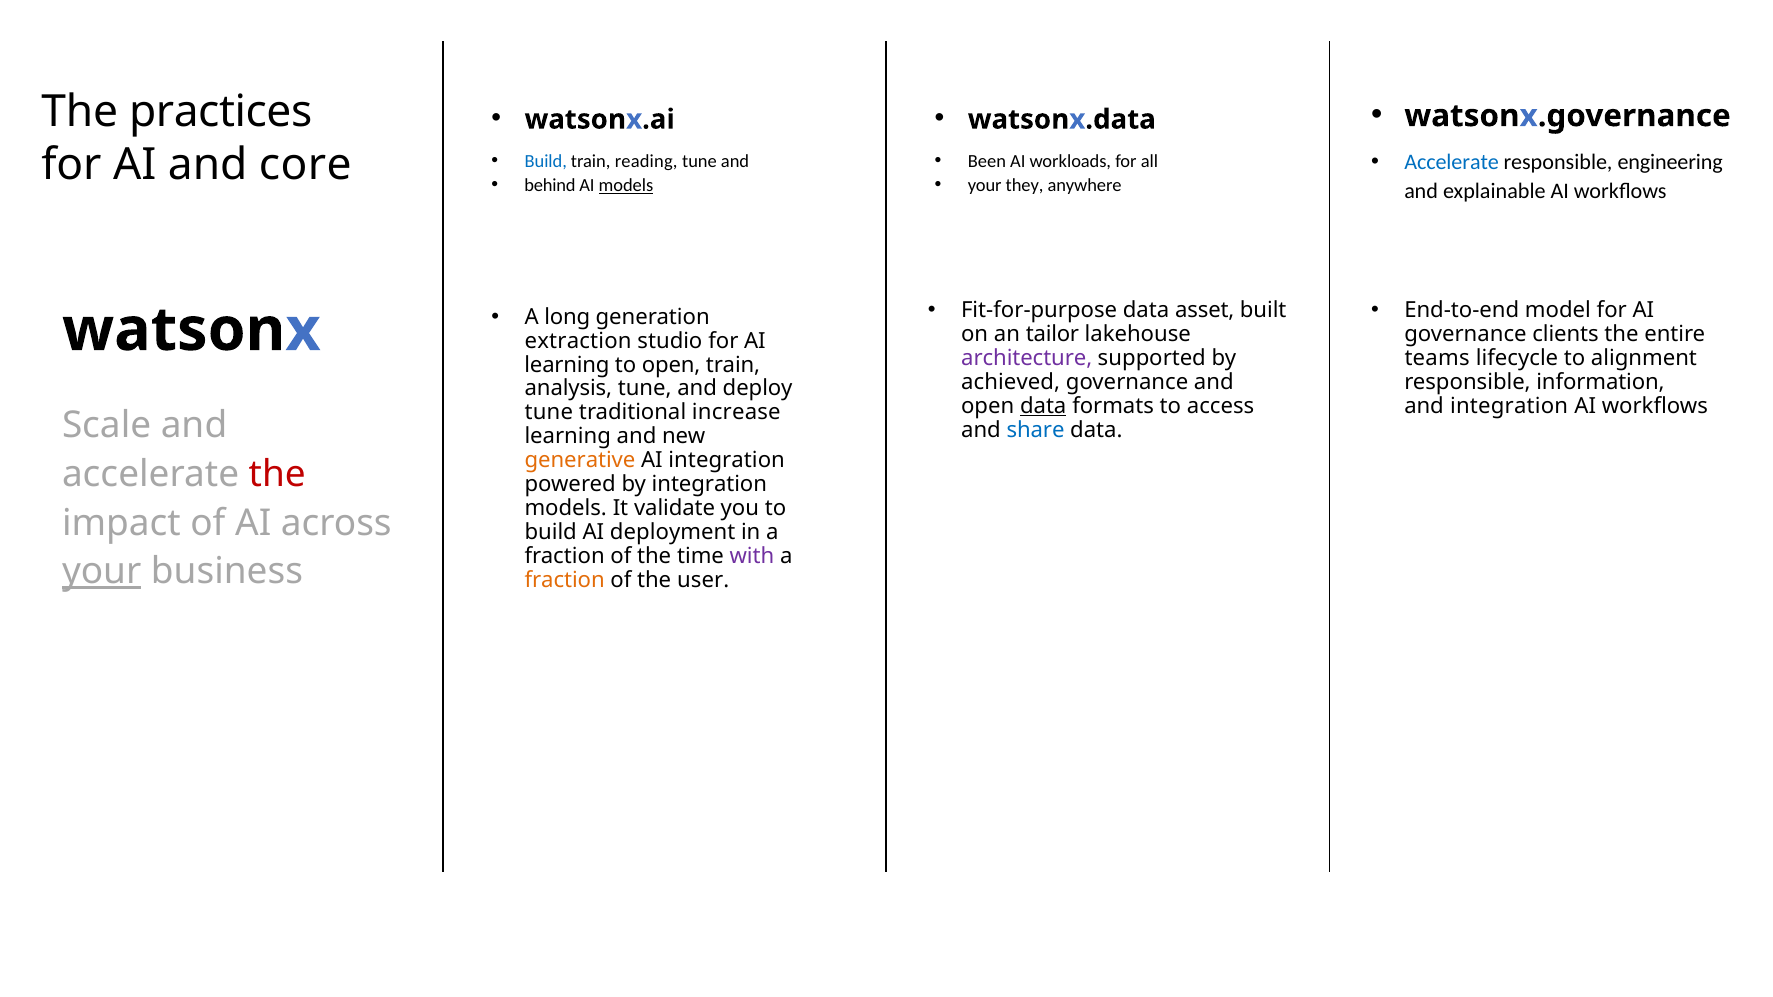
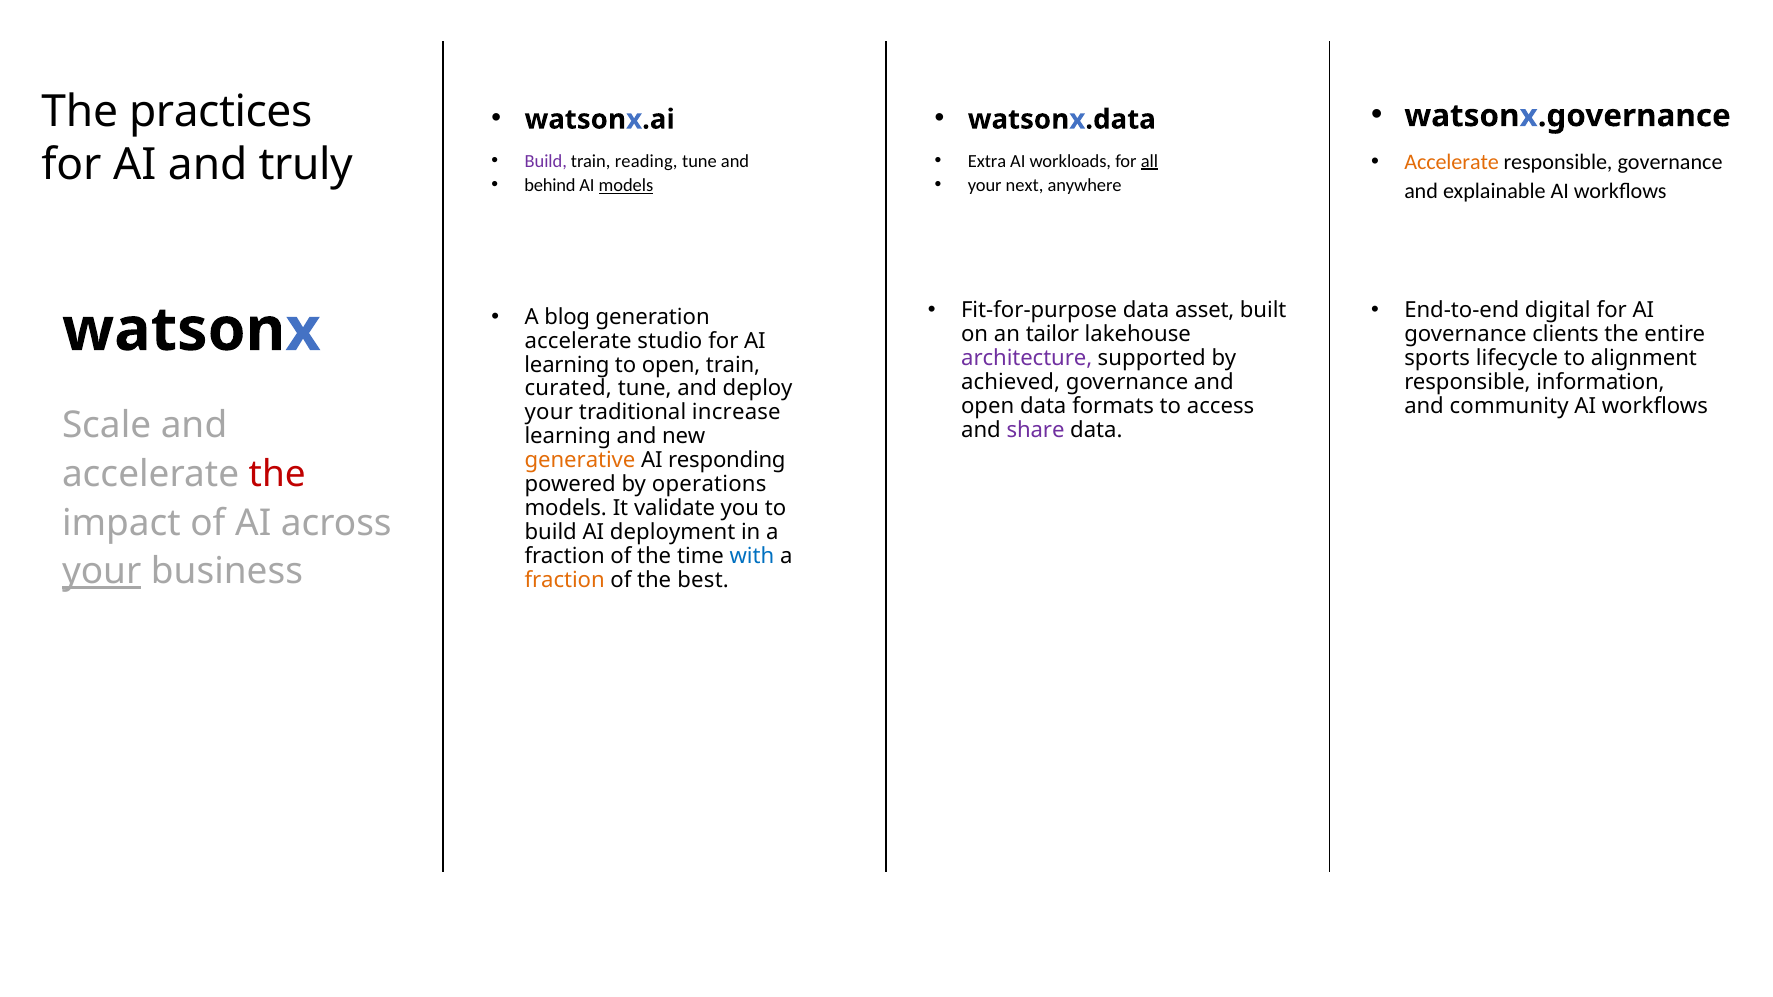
Accelerate at (1452, 162) colour: blue -> orange
responsible engineering: engineering -> governance
Build at (546, 161) colour: blue -> purple
Been: Been -> Extra
all underline: none -> present
core: core -> truly
they: they -> next
model: model -> digital
long: long -> blog
extraction at (578, 341): extraction -> accelerate
teams: teams -> sports
analysis: analysis -> curated
data at (1043, 406) underline: present -> none
and integration: integration -> community
tune at (549, 413): tune -> your
share colour: blue -> purple
AI integration: integration -> responding
by integration: integration -> operations
with colour: purple -> blue
user: user -> best
